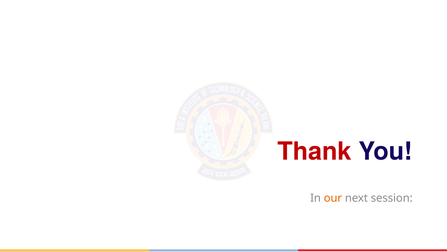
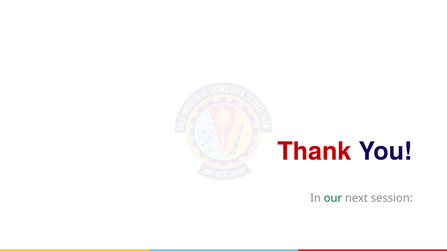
our colour: orange -> green
